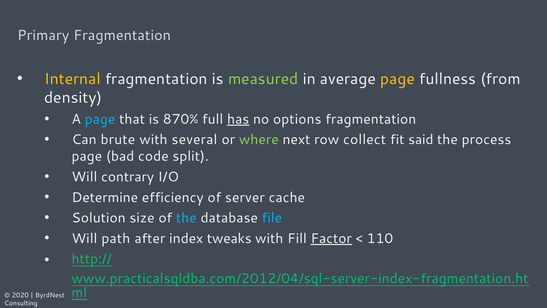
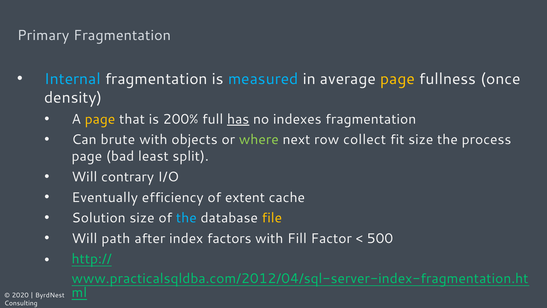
Internal colour: yellow -> light blue
measured colour: light green -> light blue
from: from -> once
page at (100, 119) colour: light blue -> yellow
870%: 870% -> 200%
options: options -> indexes
several: several -> objects
fit said: said -> size
code: code -> least
Determine: Determine -> Eventually
server: server -> extent
file colour: light blue -> yellow
tweaks: tweaks -> factors
Factor underline: present -> none
110: 110 -> 500
